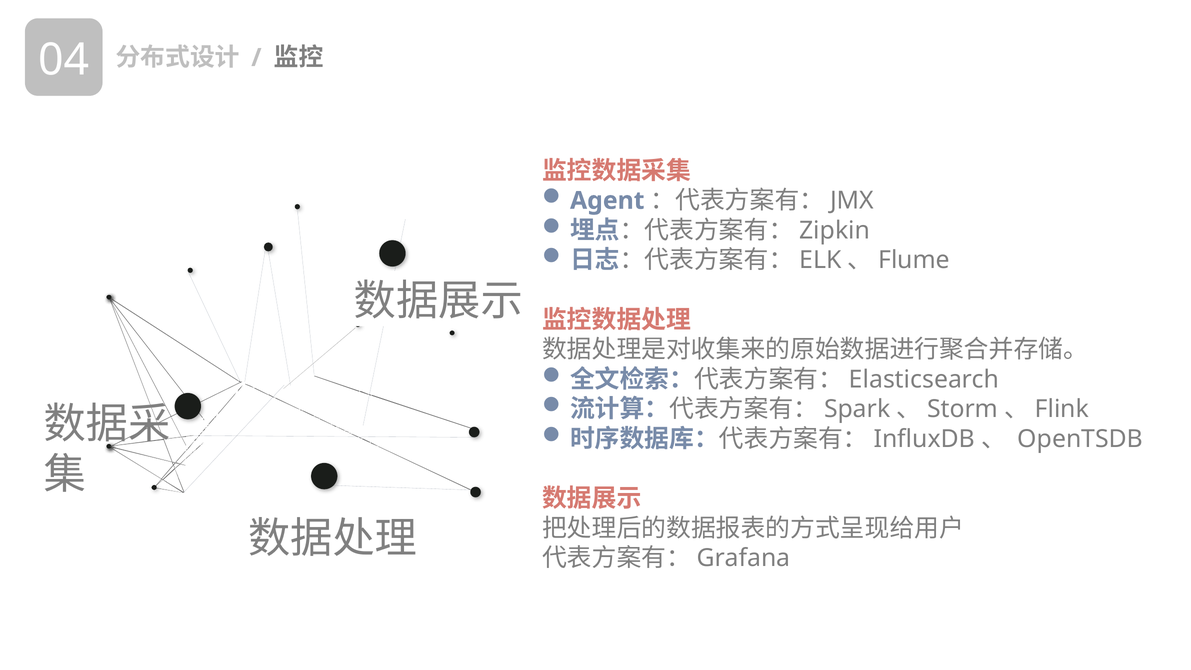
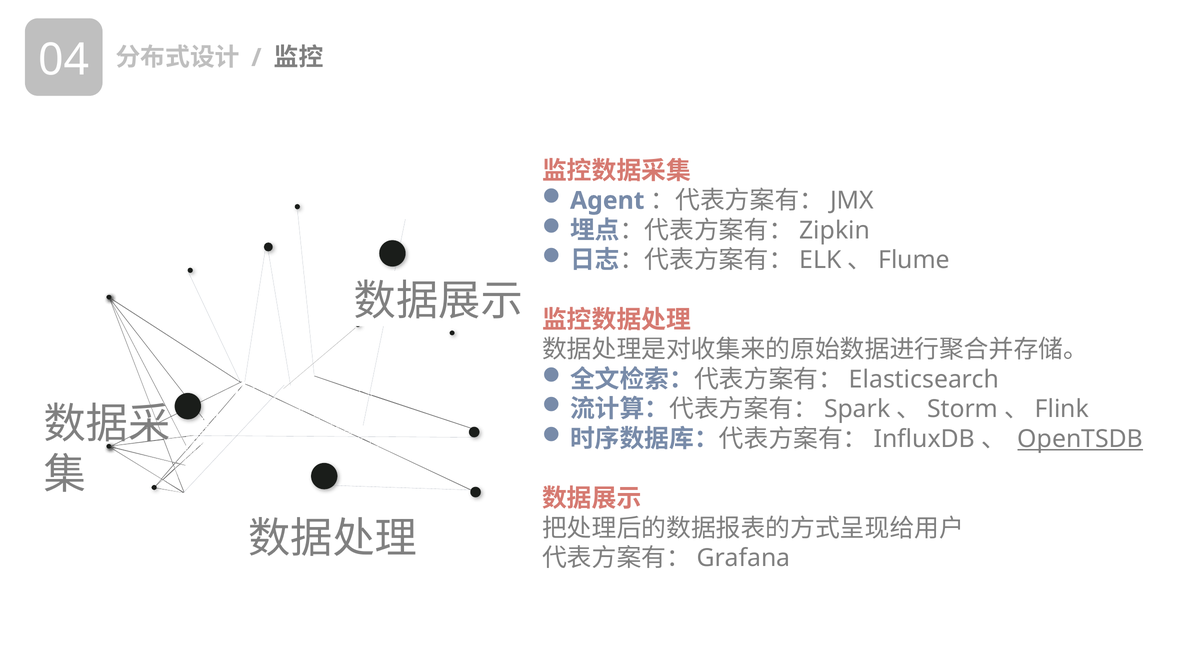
OpenTSDB underline: none -> present
